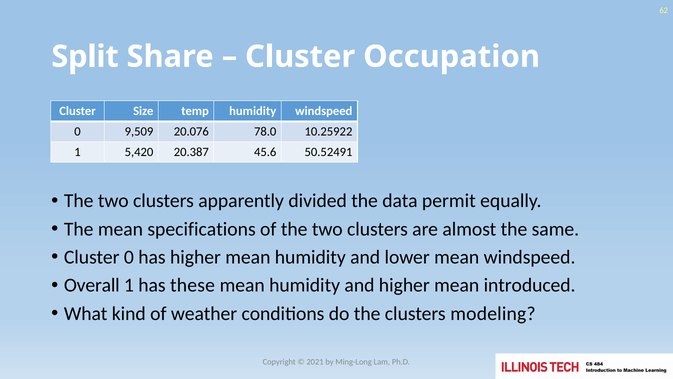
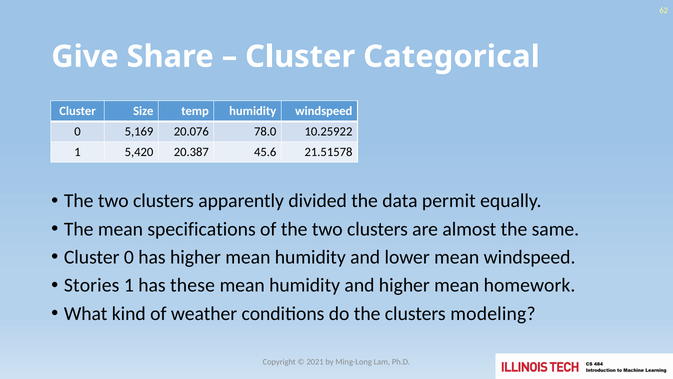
Split: Split -> Give
Occupation: Occupation -> Categorical
9,509: 9,509 -> 5,169
50.52491: 50.52491 -> 21.51578
Overall: Overall -> Stories
introduced: introduced -> homework
